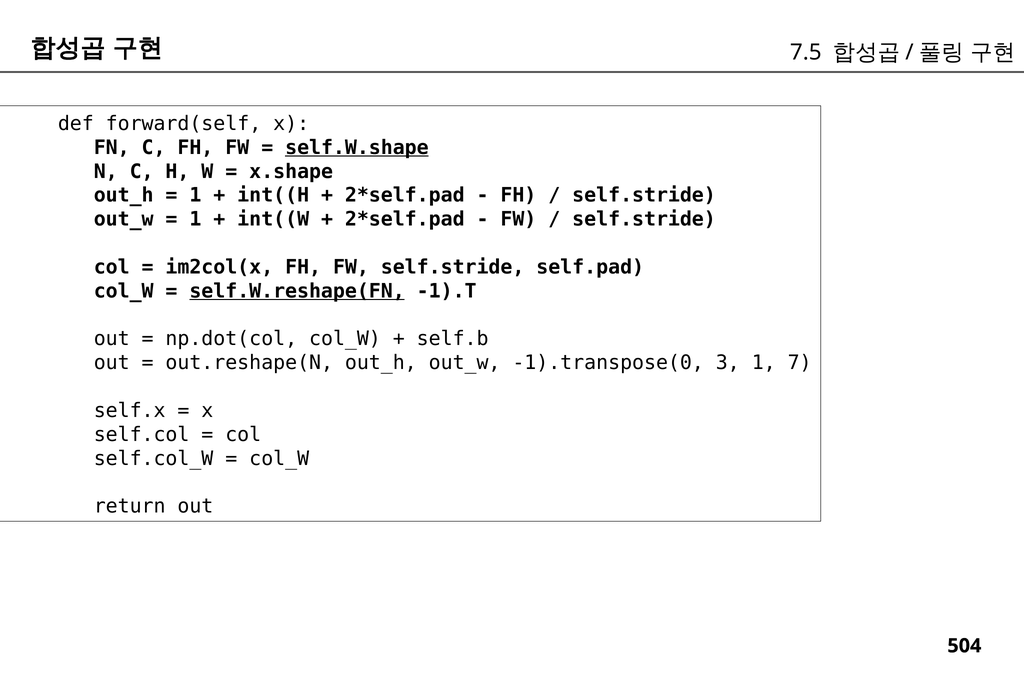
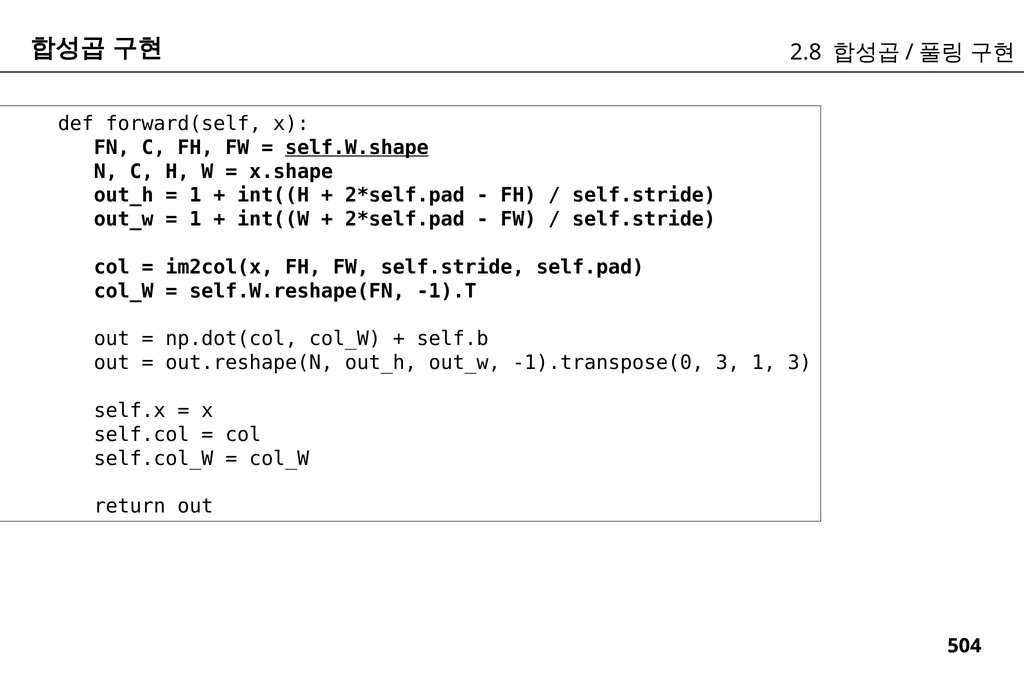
7.5: 7.5 -> 2.8
self.W.reshape(FN underline: present -> none
1 7: 7 -> 3
